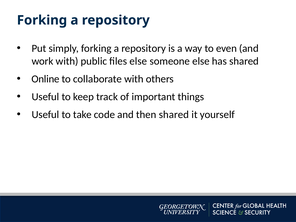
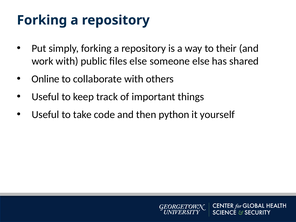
even: even -> their
then shared: shared -> python
